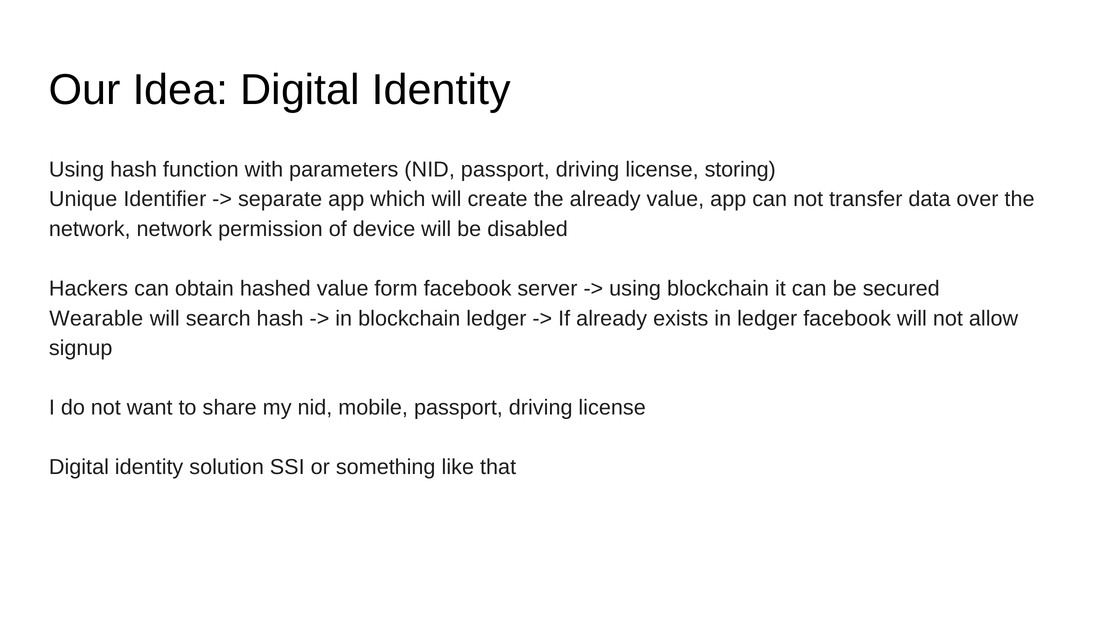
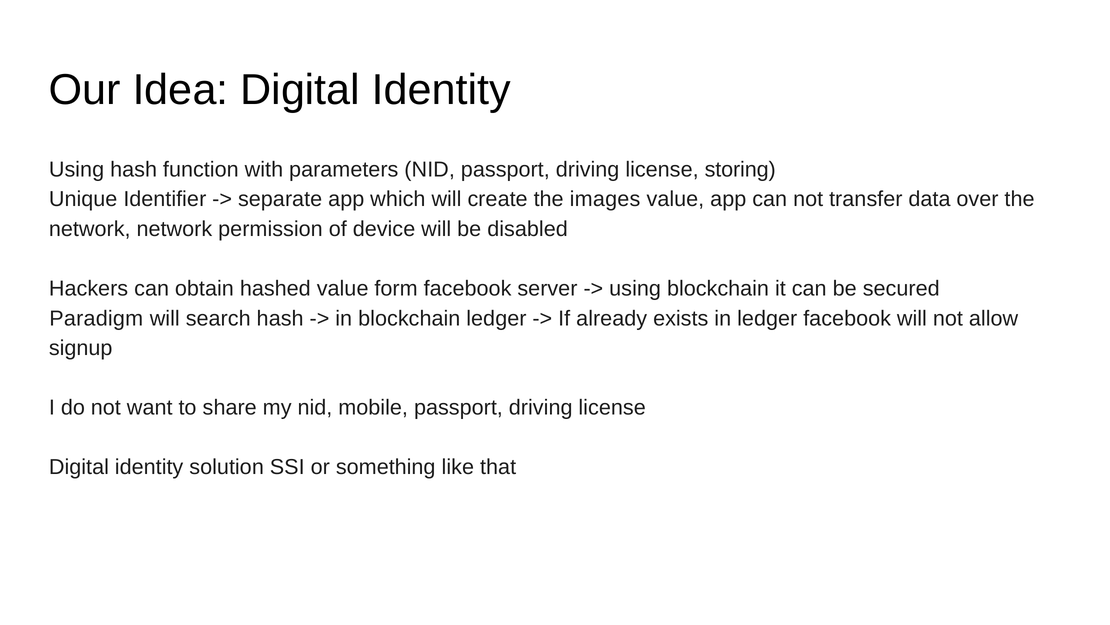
the already: already -> images
Wearable: Wearable -> Paradigm
